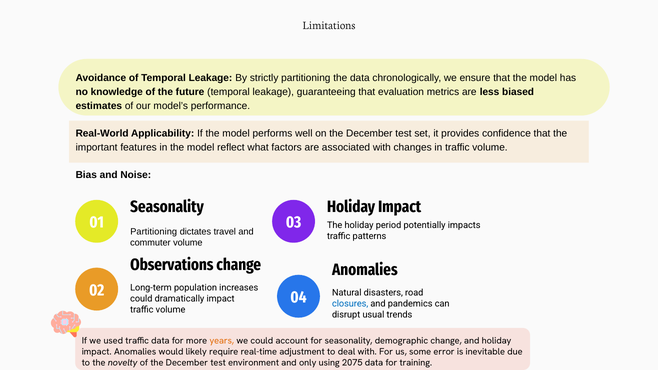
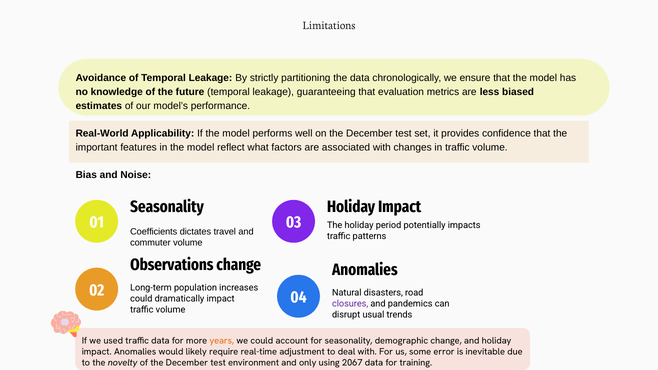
Partitioning at (154, 232): Partitioning -> Coefficients
closures colour: blue -> purple
2075: 2075 -> 2067
